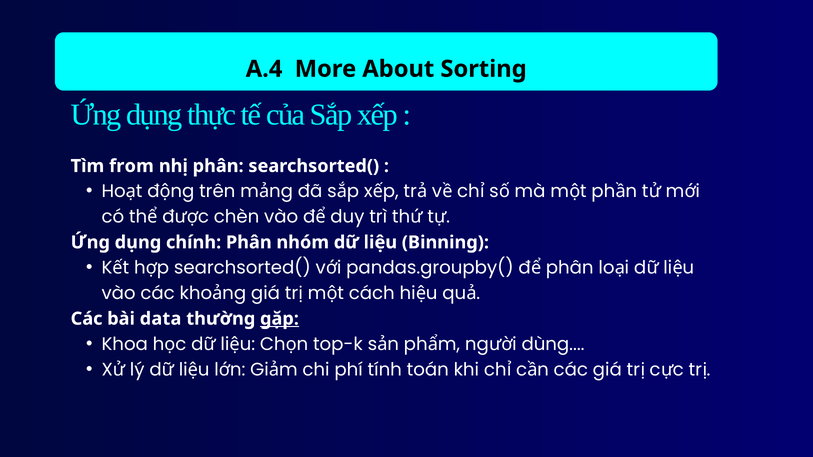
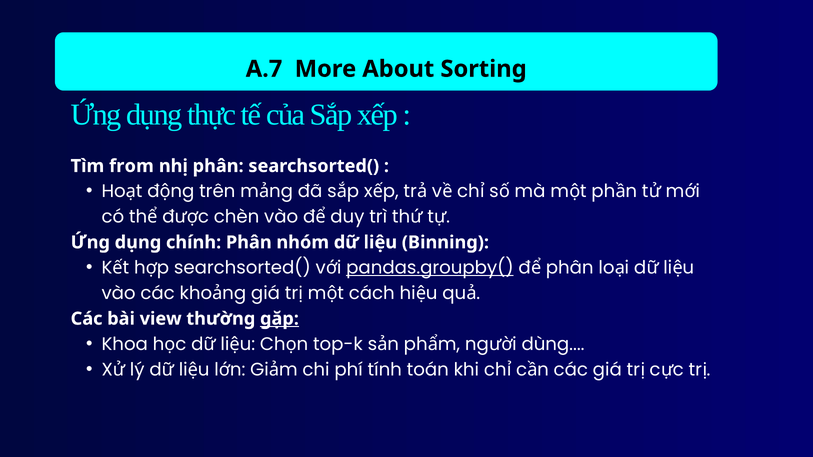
A.4: A.4 -> A.7
pandas.groupby( underline: none -> present
data: data -> view
